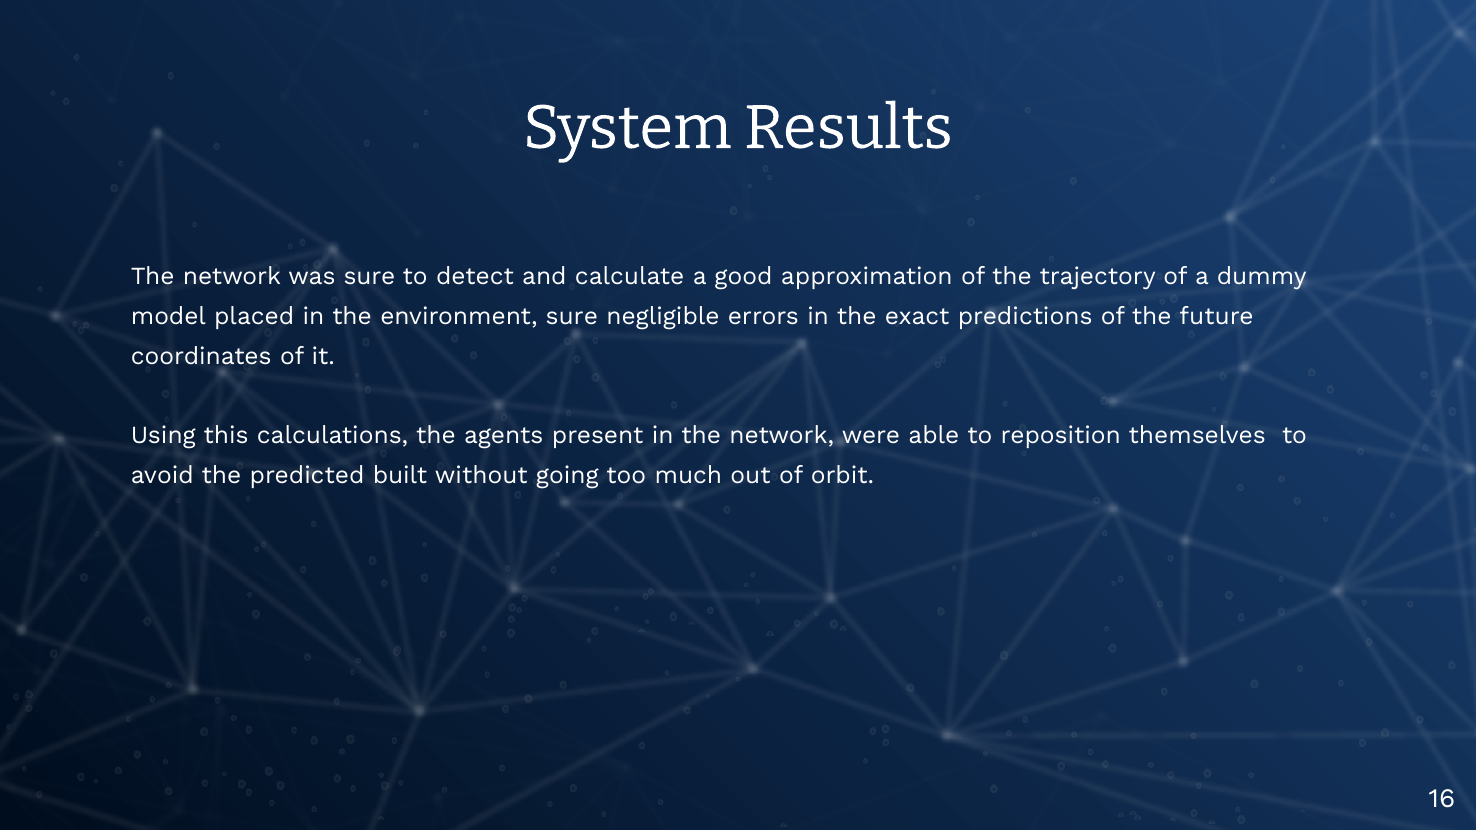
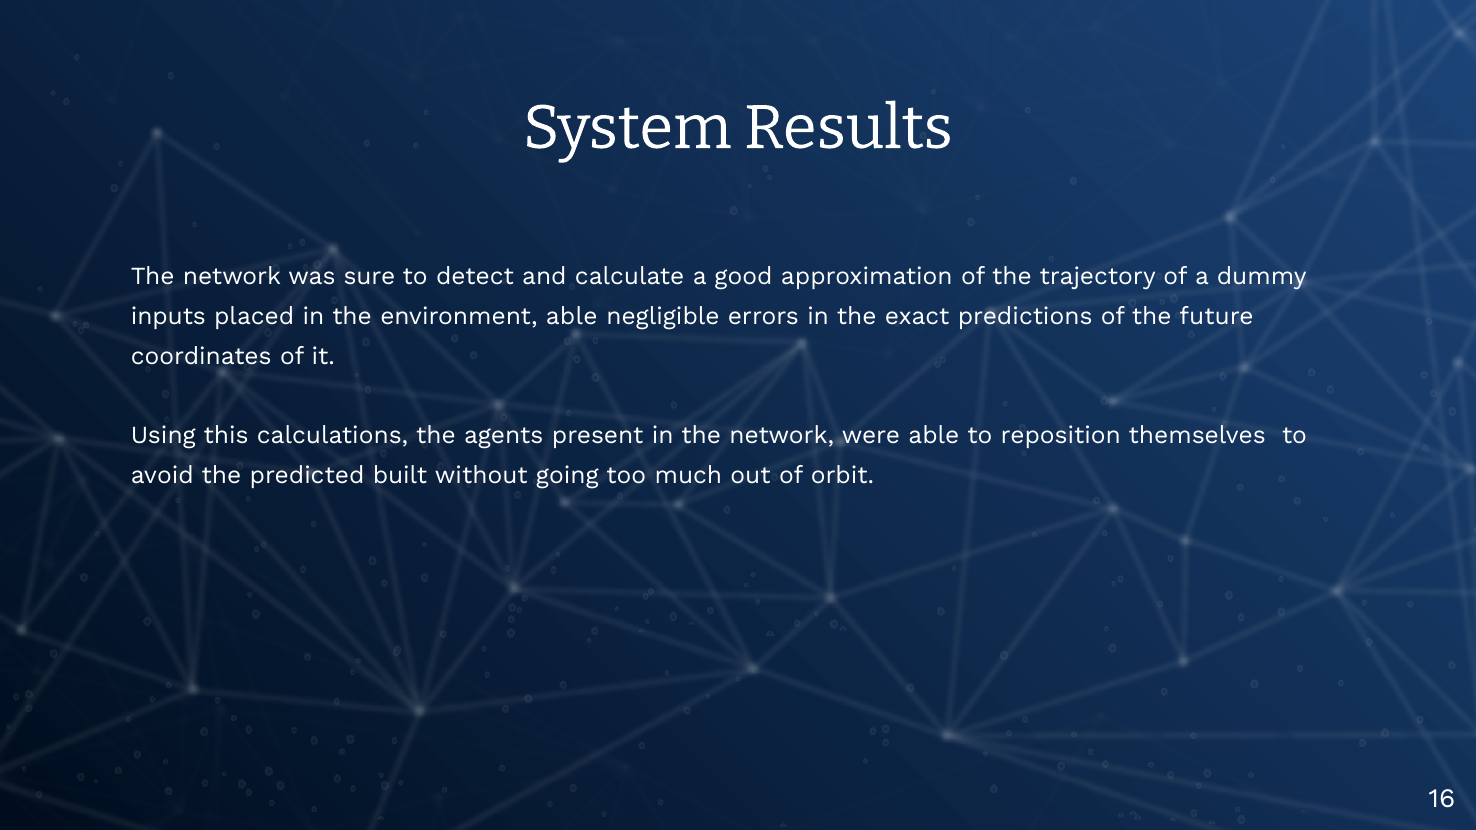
model: model -> inputs
environment sure: sure -> able
